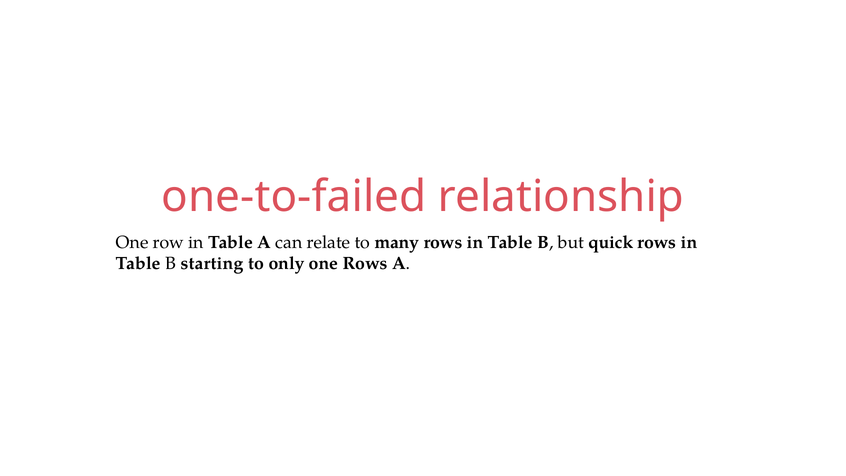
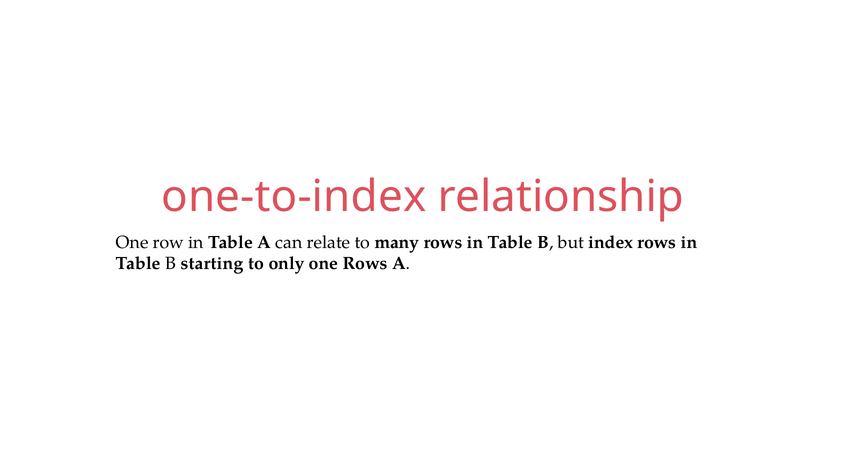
one-to-failed: one-to-failed -> one-to-index
quick: quick -> index
